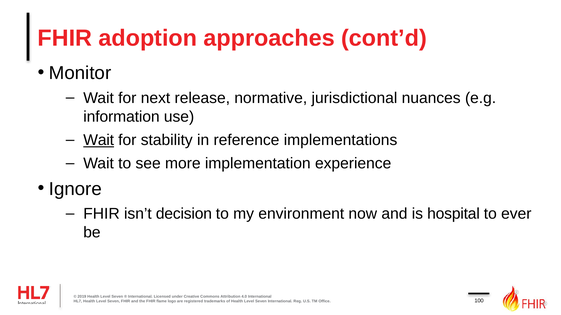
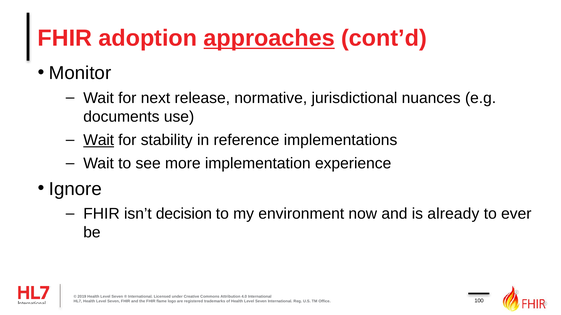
approaches underline: none -> present
information: information -> documents
hospital: hospital -> already
